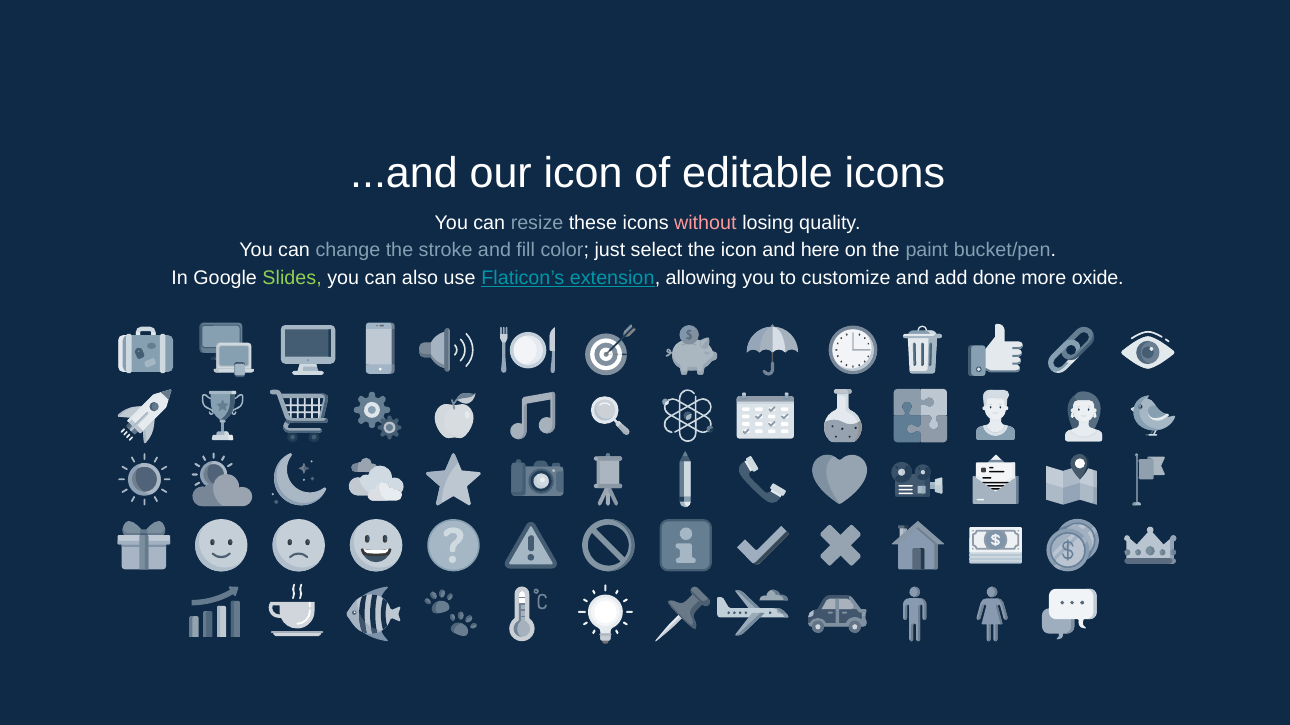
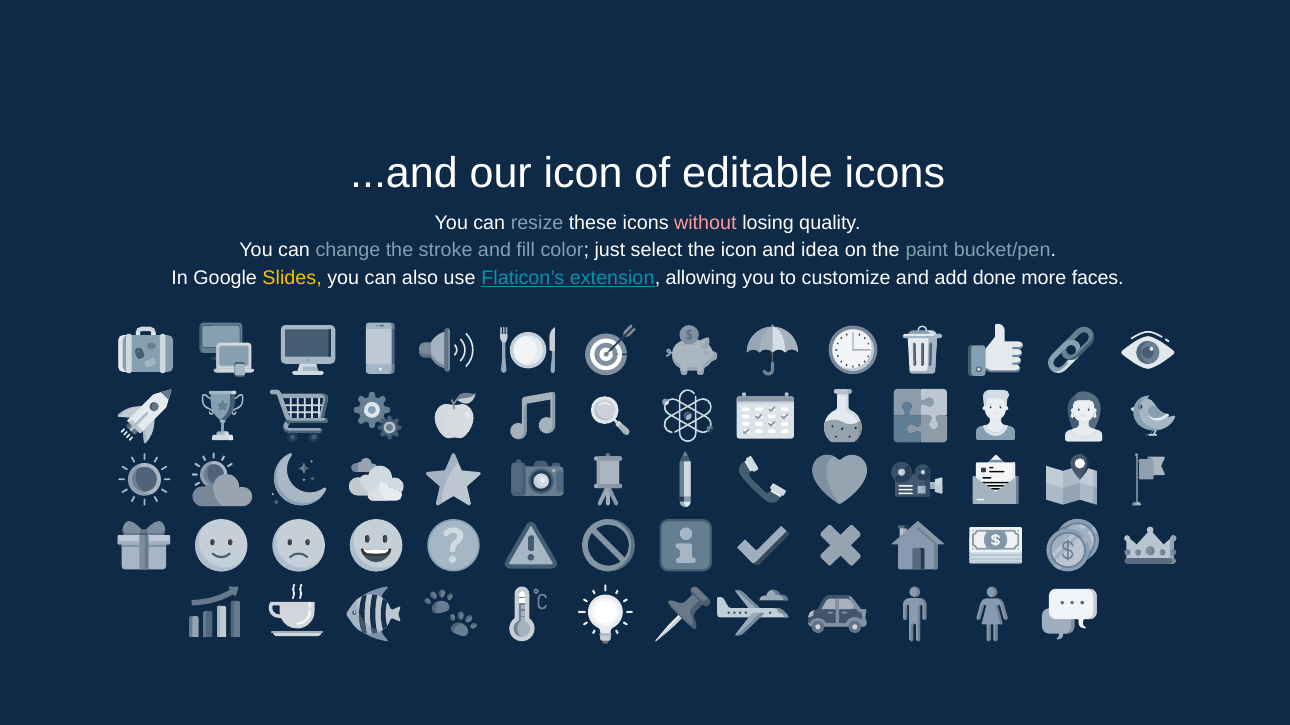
here: here -> idea
Slides colour: light green -> yellow
oxide: oxide -> faces
